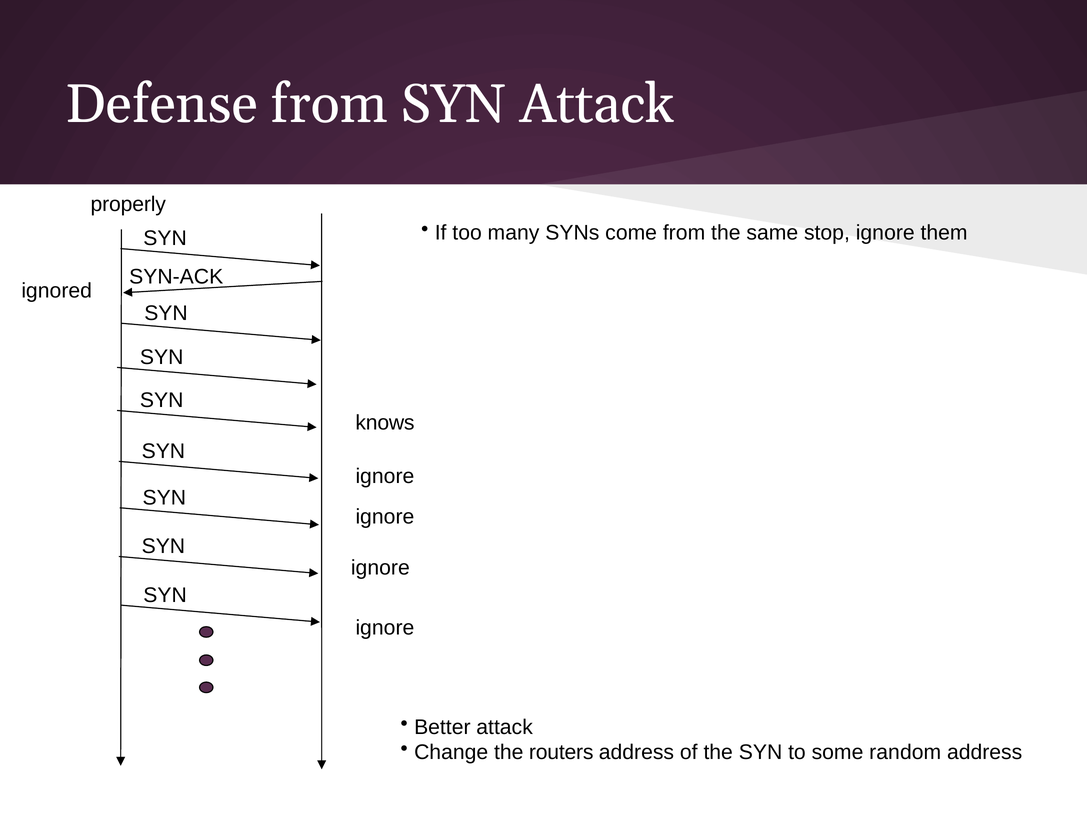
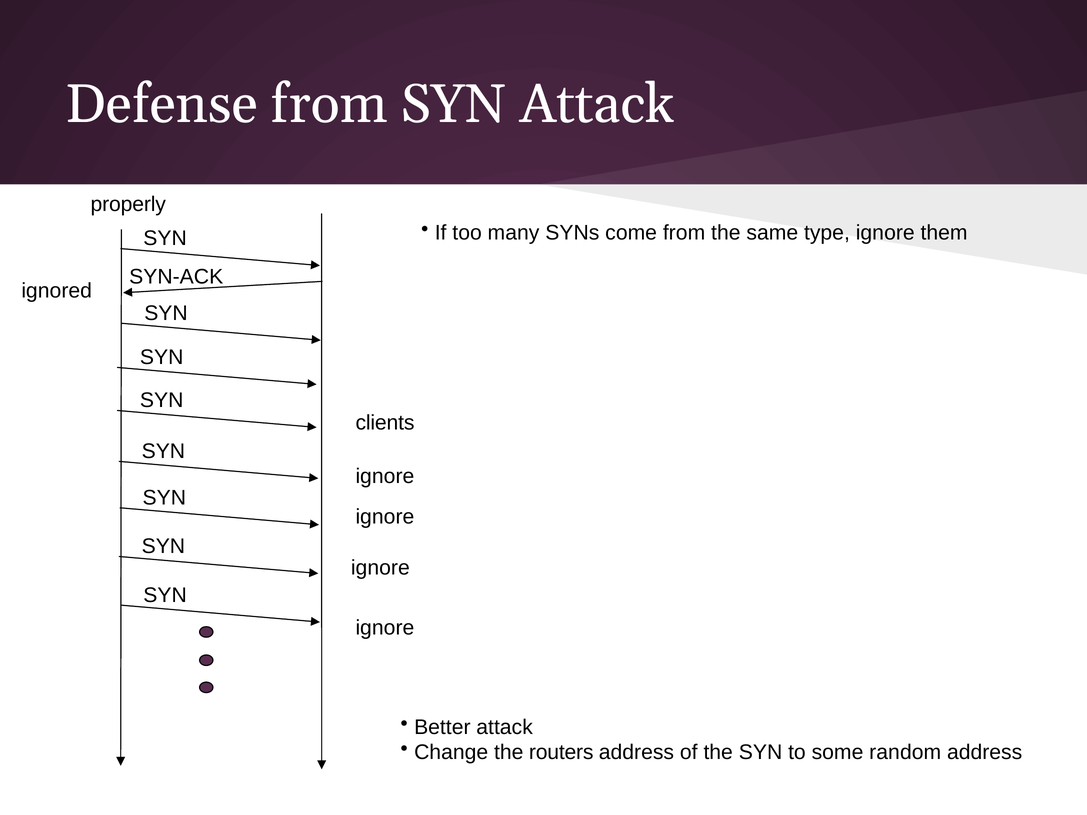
stop: stop -> type
knows: knows -> clients
